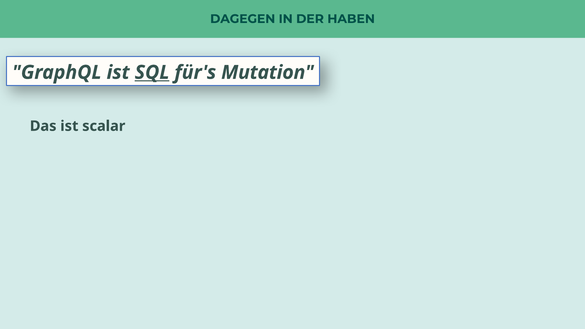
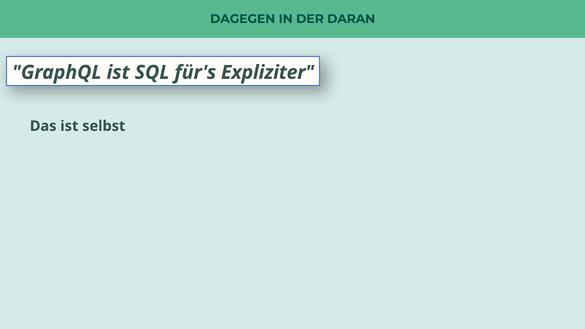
HABEN: HABEN -> DARAN
SQL underline: present -> none
Mutation: Mutation -> Expliziter
scalar: scalar -> selbst
